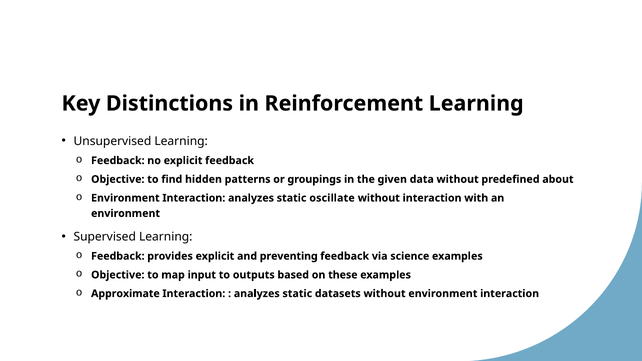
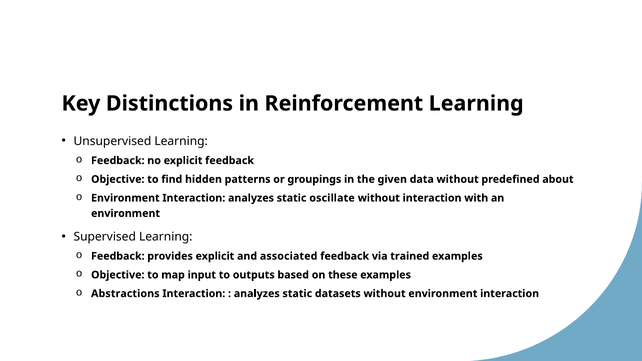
preventing: preventing -> associated
science: science -> trained
Approximate: Approximate -> Abstractions
